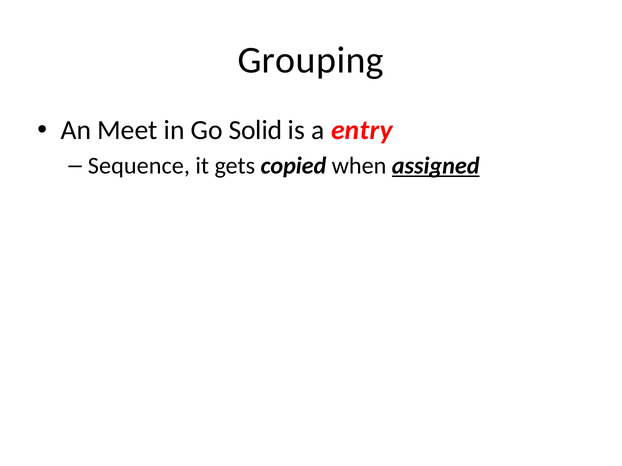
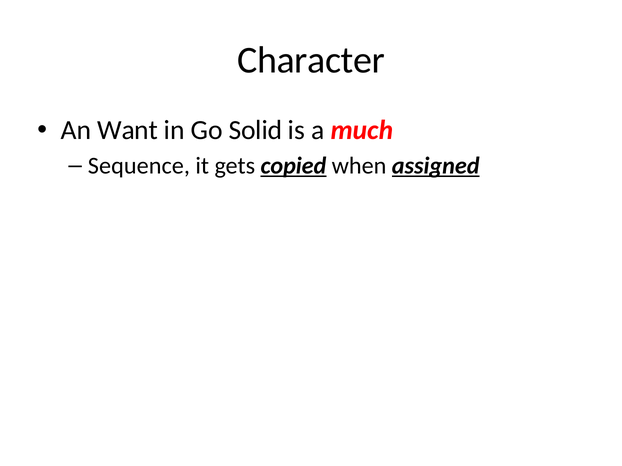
Grouping: Grouping -> Character
Meet: Meet -> Want
entry: entry -> much
copied underline: none -> present
